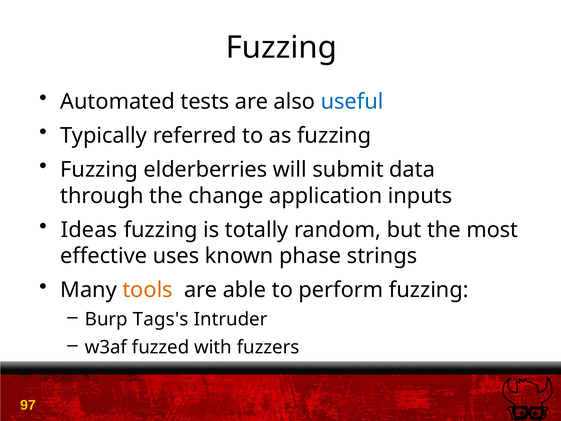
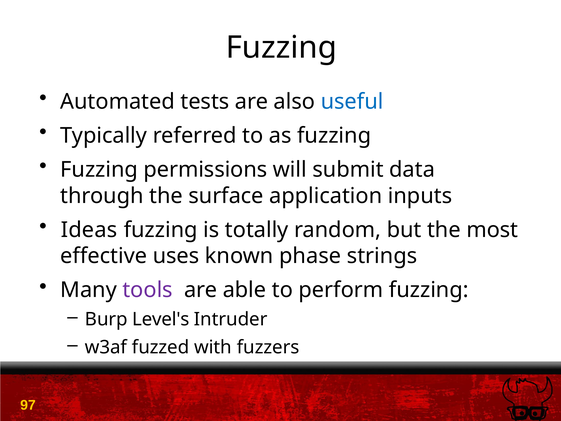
elderberries: elderberries -> permissions
change: change -> surface
tools colour: orange -> purple
Tags's: Tags's -> Level's
